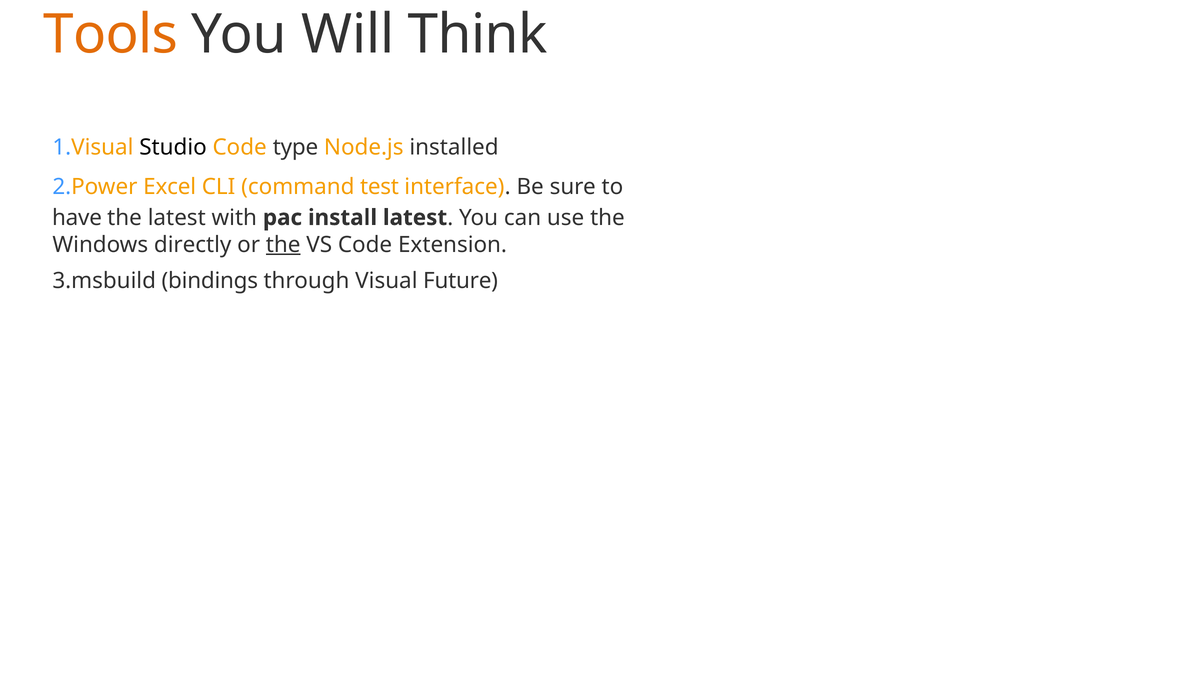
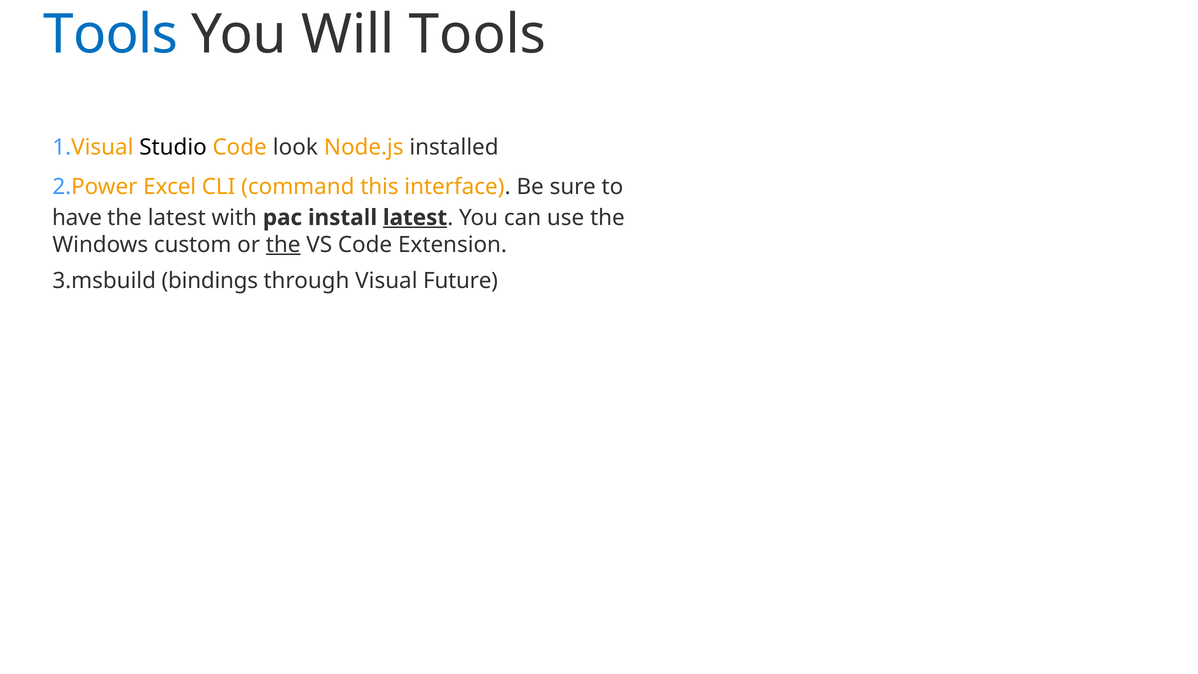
Tools at (111, 35) colour: orange -> blue
Will Think: Think -> Tools
type: type -> look
test: test -> this
latest at (415, 218) underline: none -> present
directly: directly -> custom
